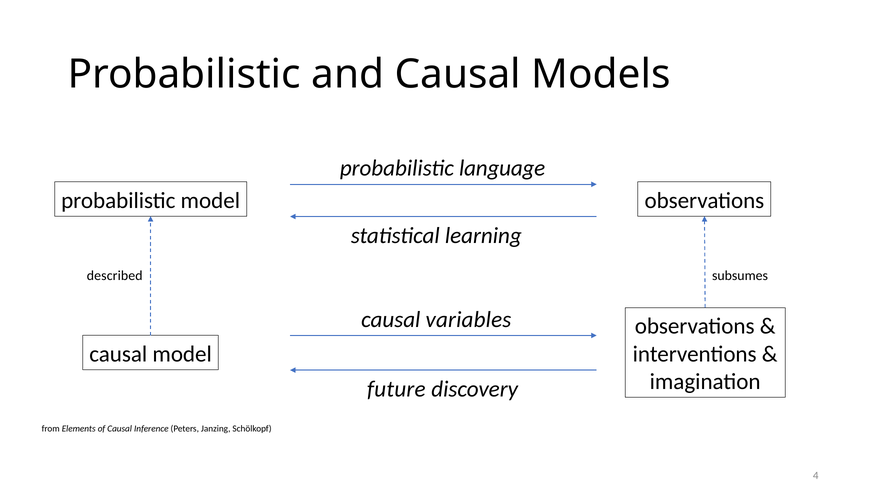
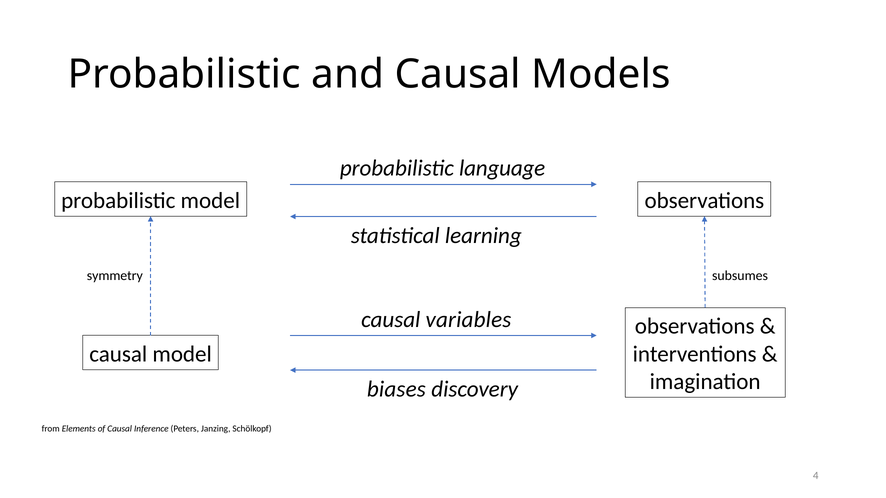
described: described -> symmetry
future: future -> biases
